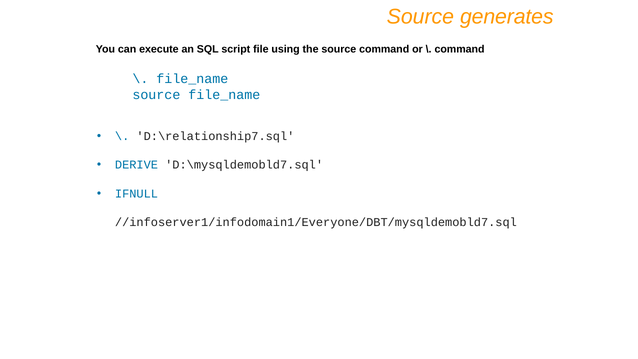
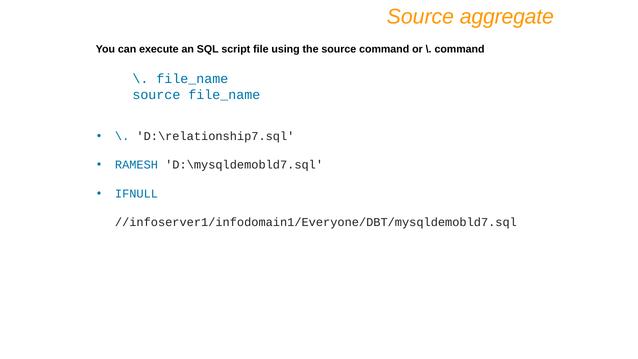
generates: generates -> aggregate
DERIVE: DERIVE -> RAMESH
